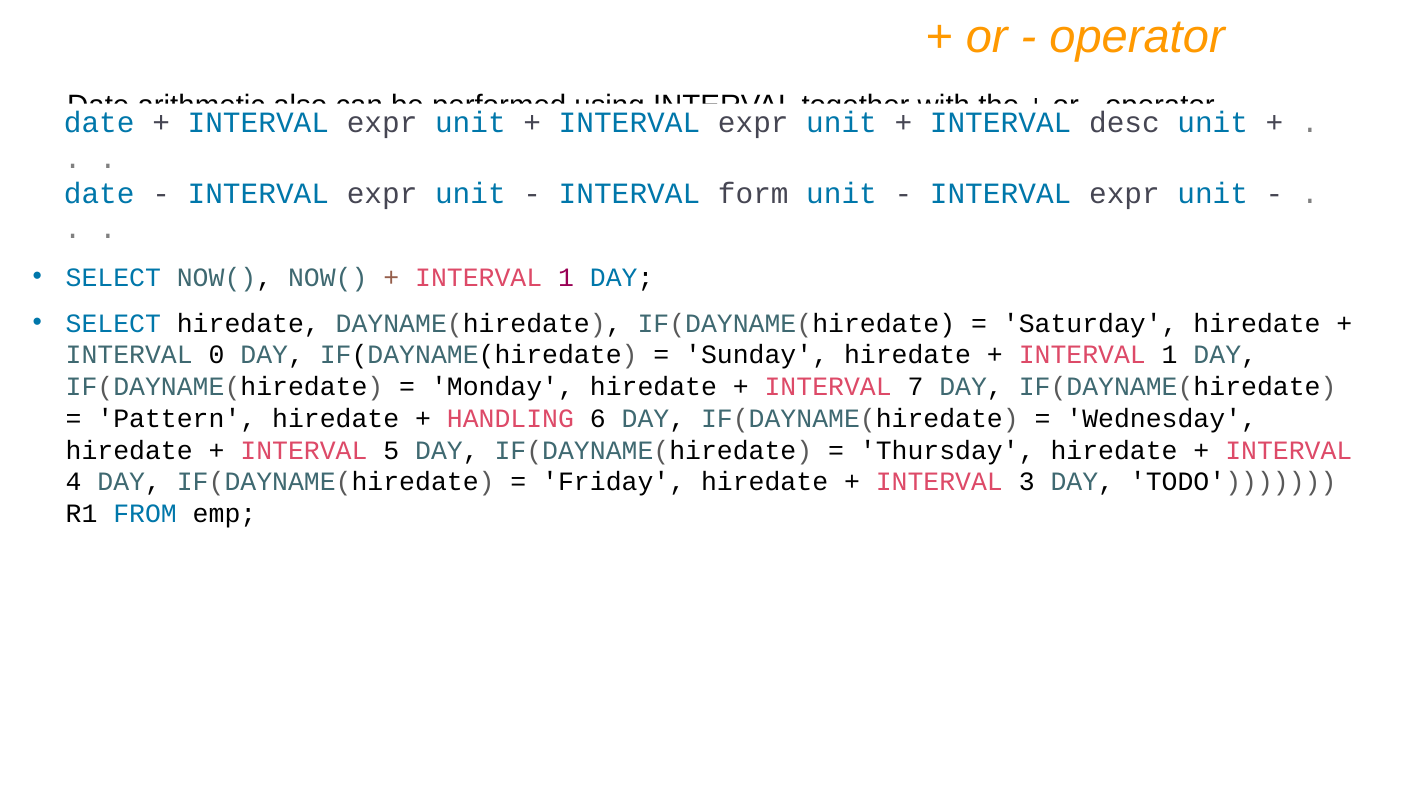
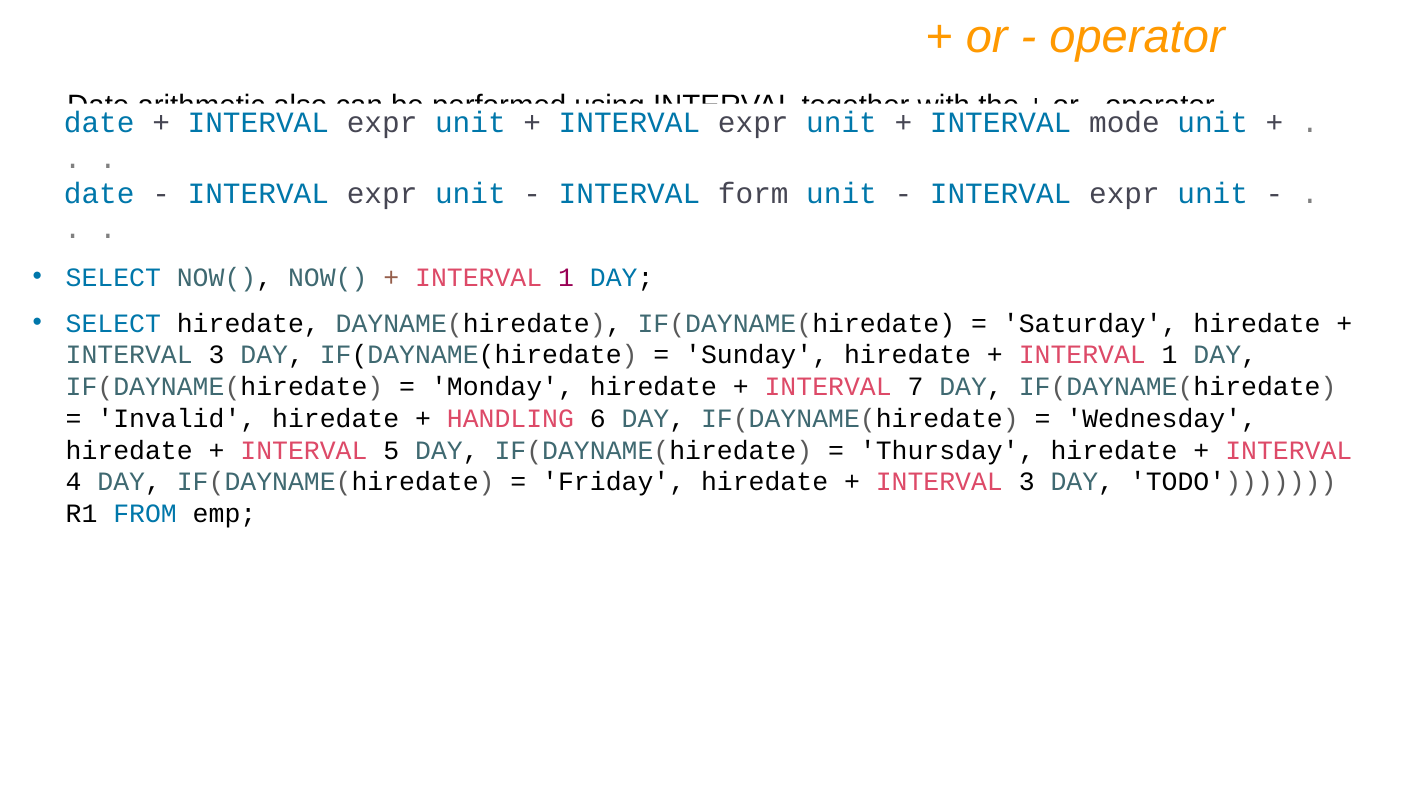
desc: desc -> mode
0 at (217, 355): 0 -> 3
Pattern: Pattern -> Invalid
